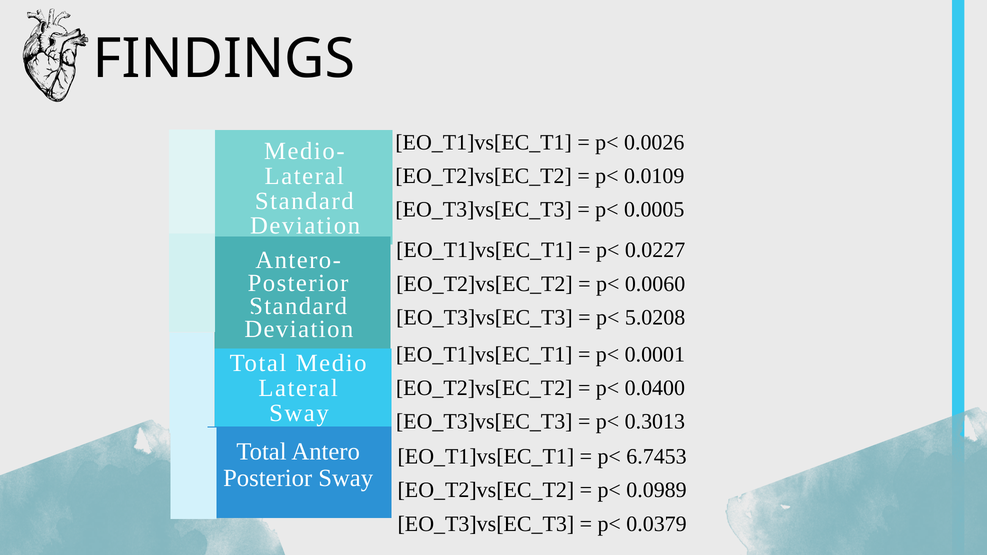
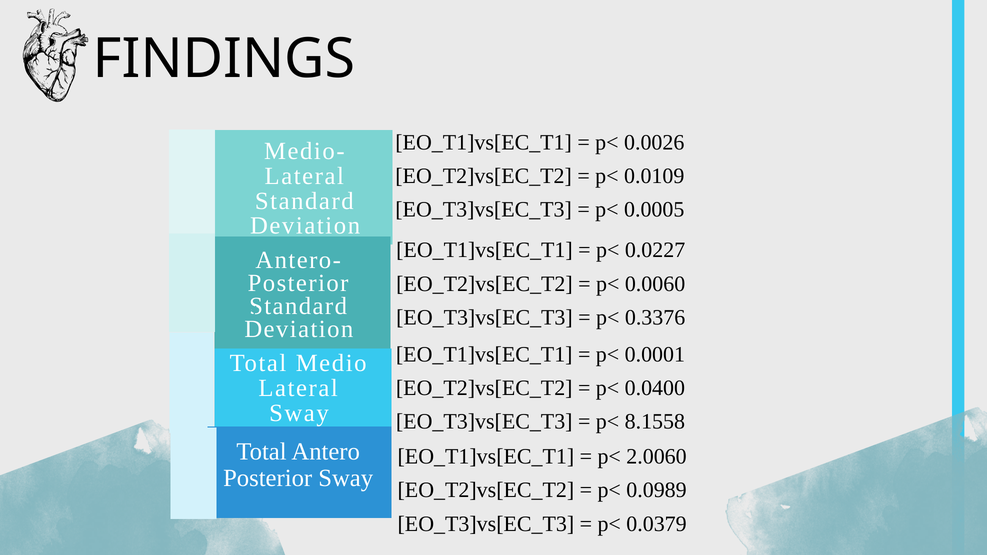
5.0208: 5.0208 -> 0.3376
0.3013: 0.3013 -> 8.1558
6.7453: 6.7453 -> 2.0060
